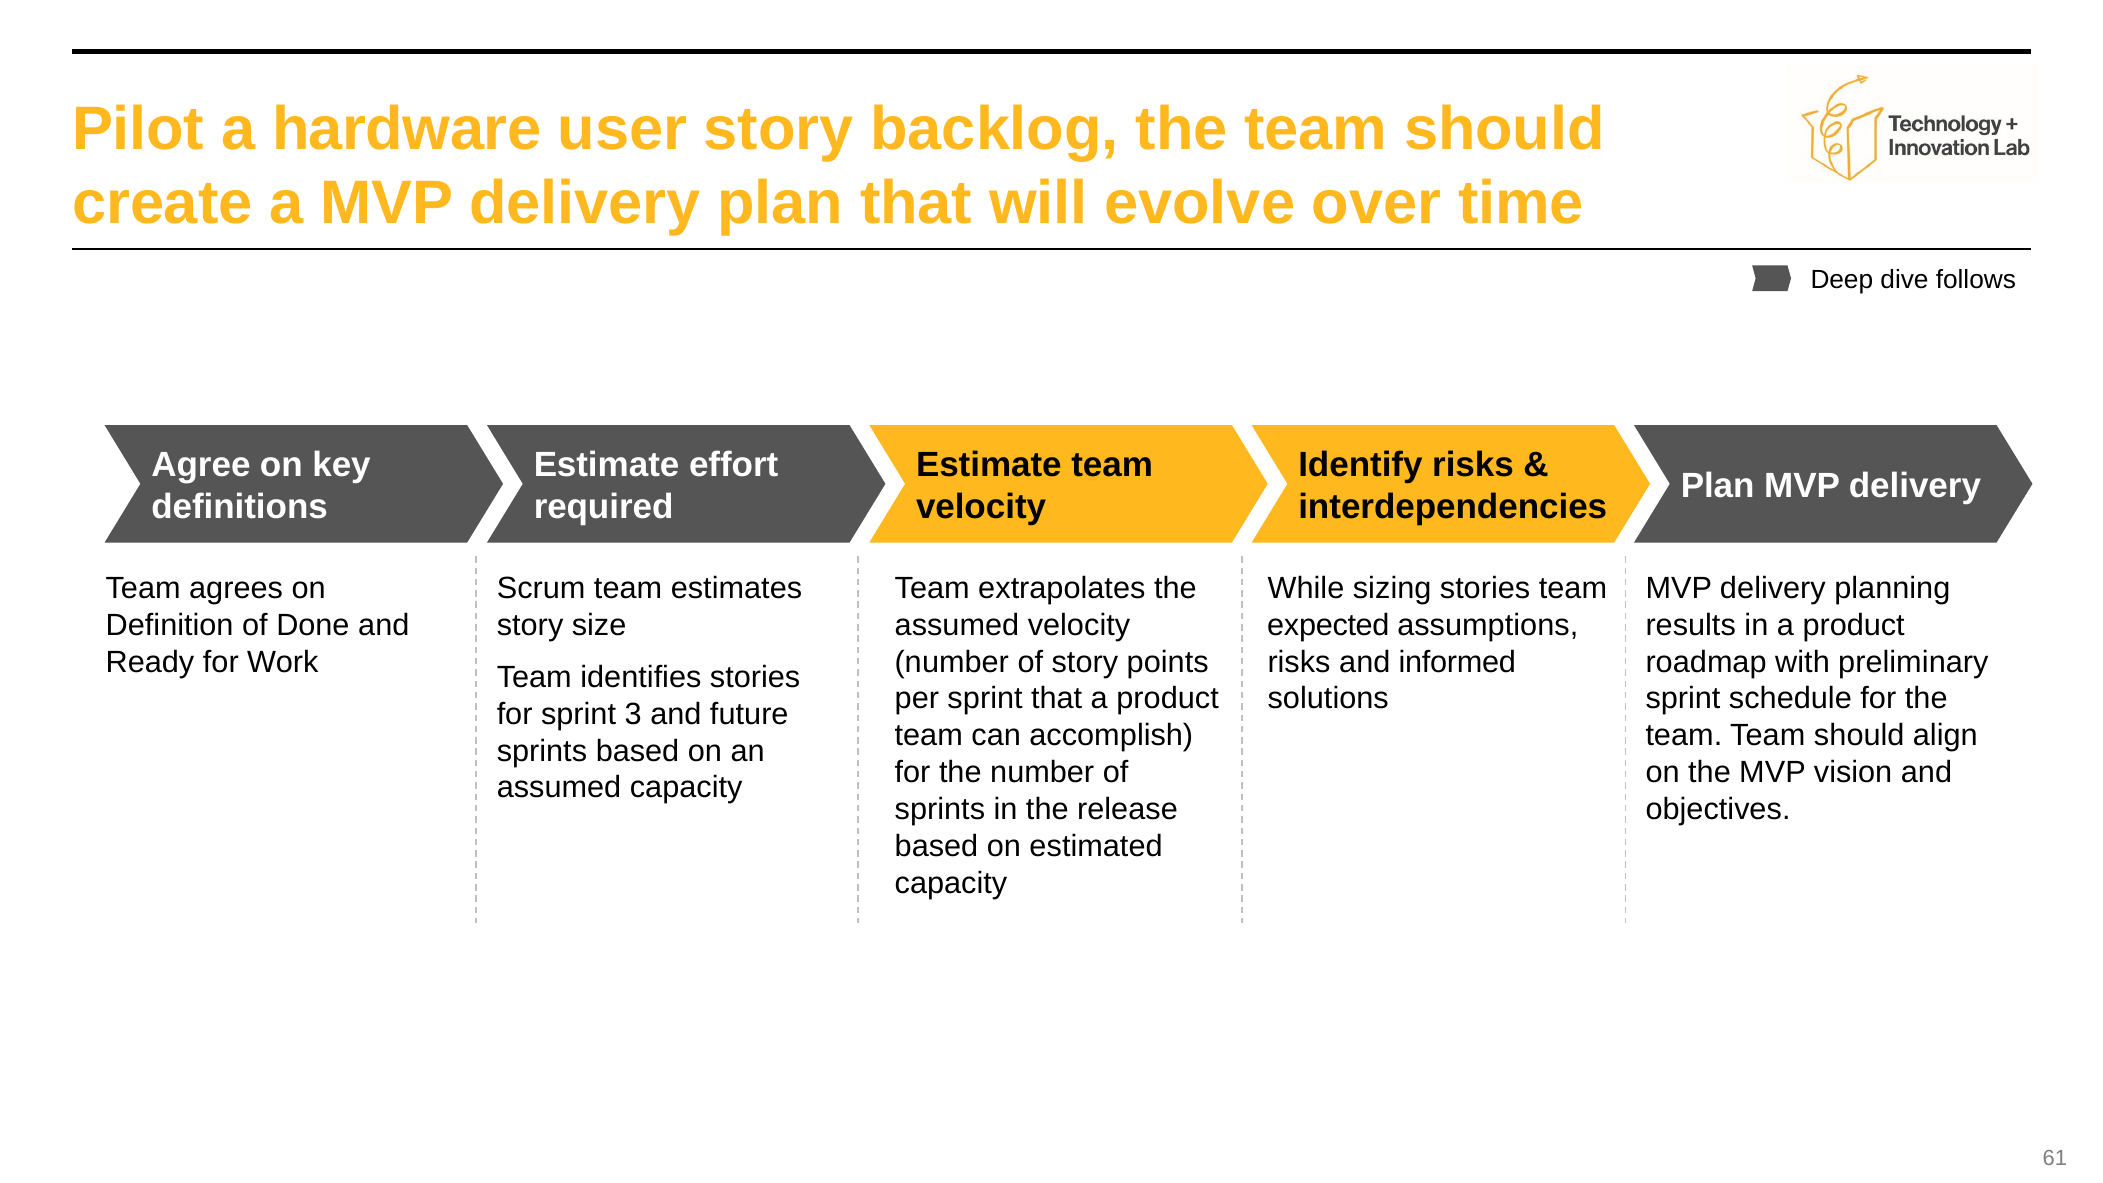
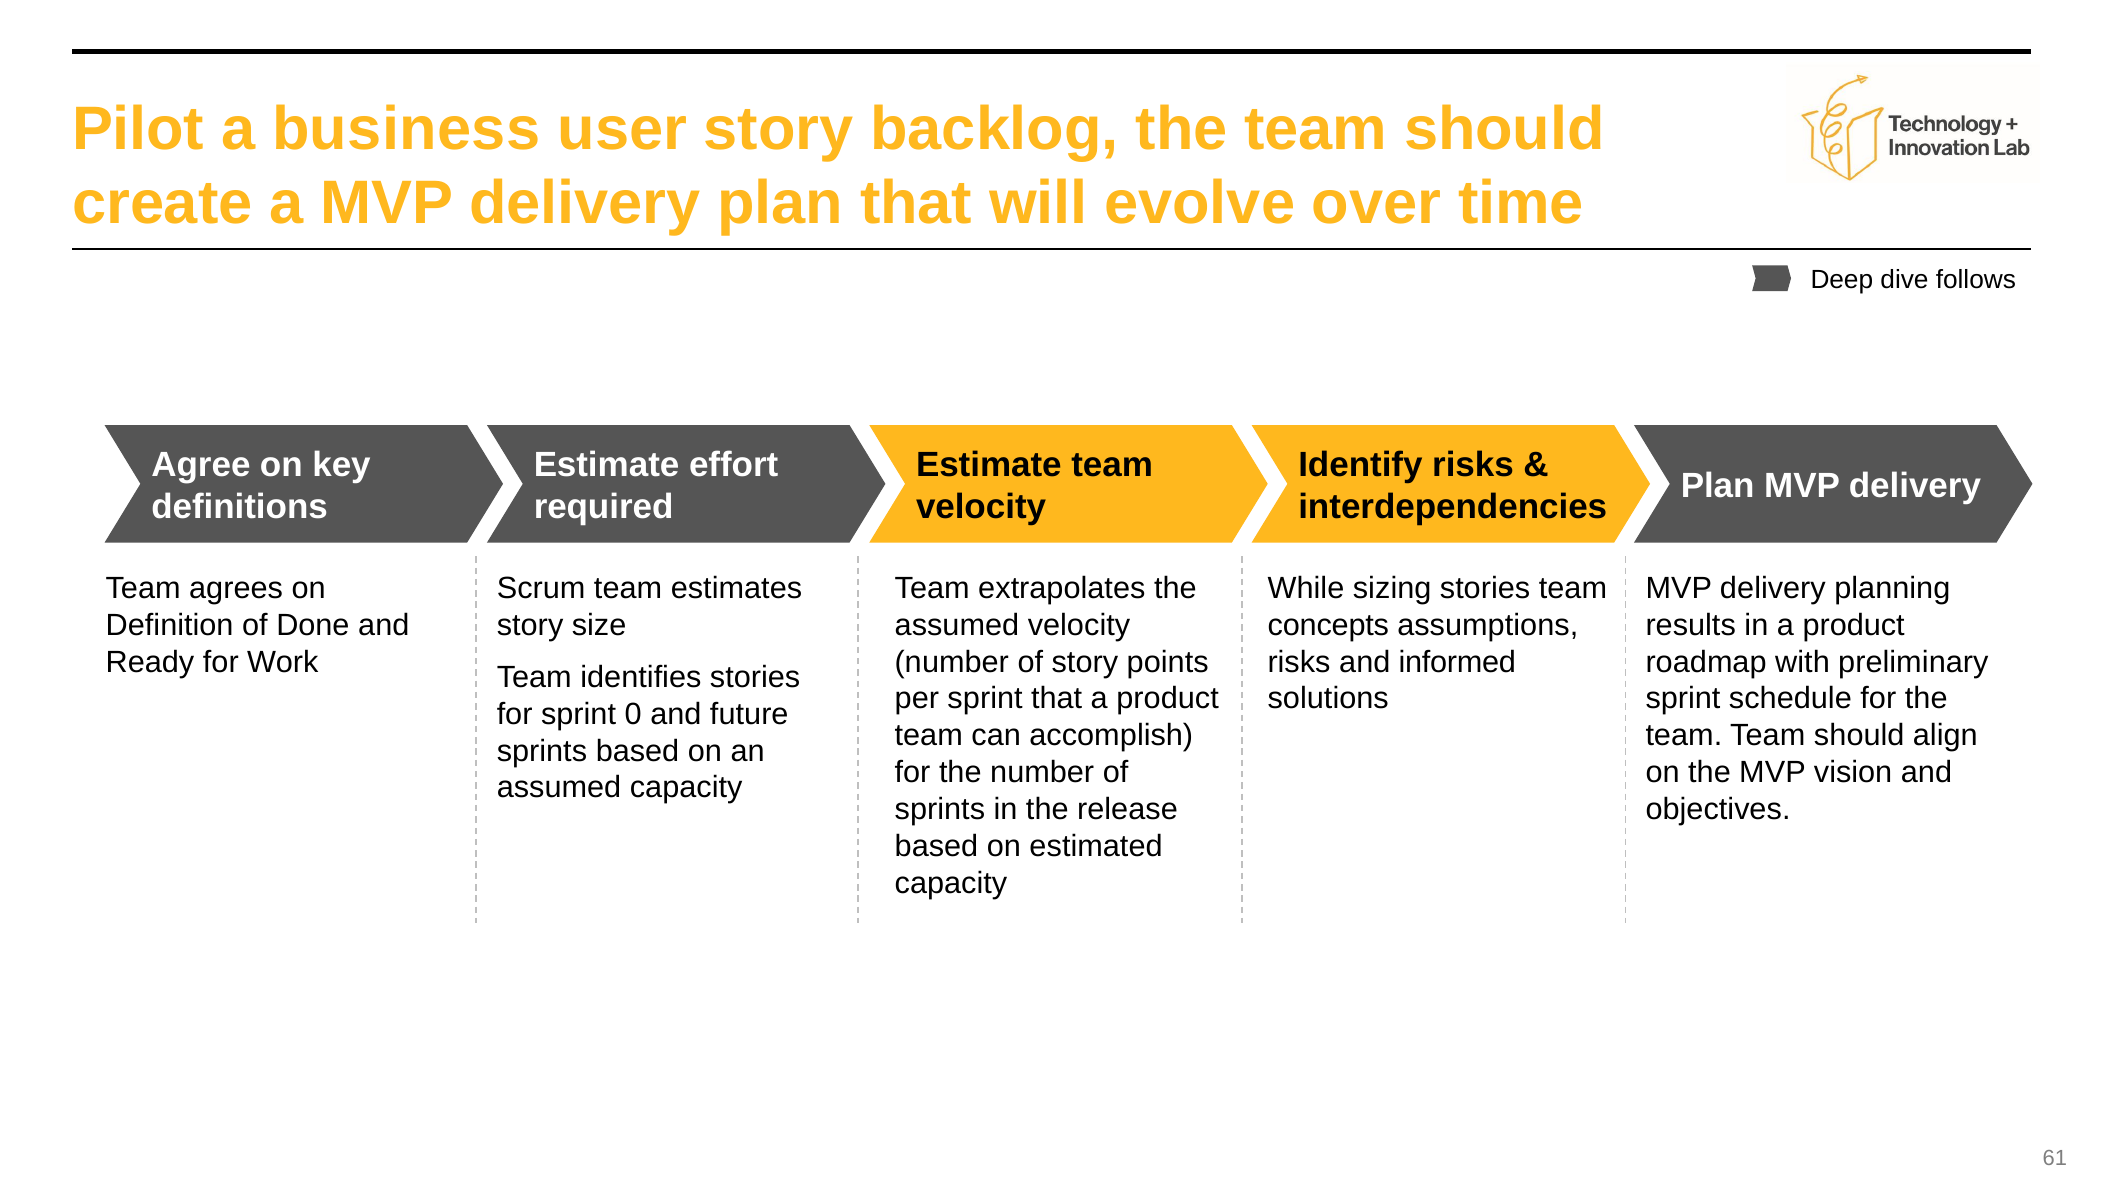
hardware: hardware -> business
expected: expected -> concepts
3: 3 -> 0
